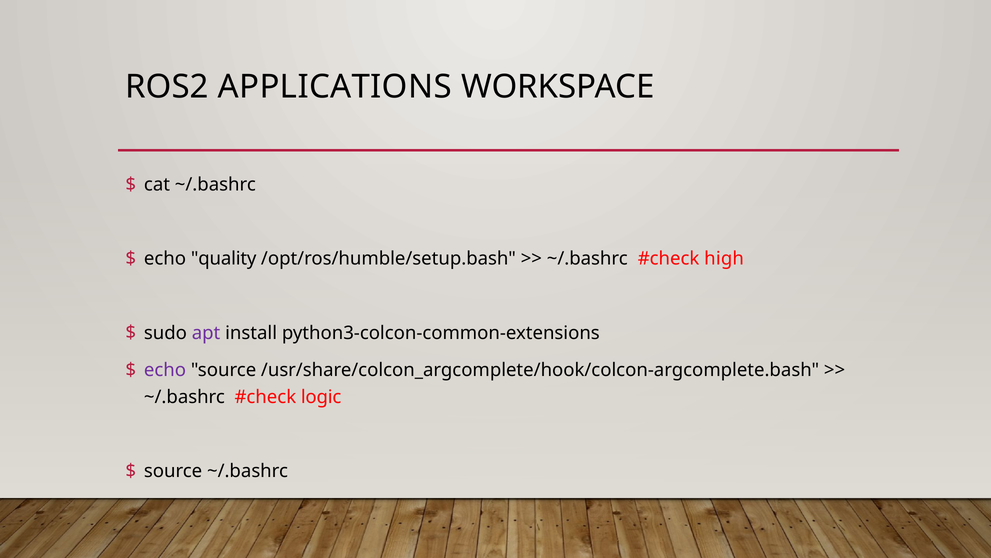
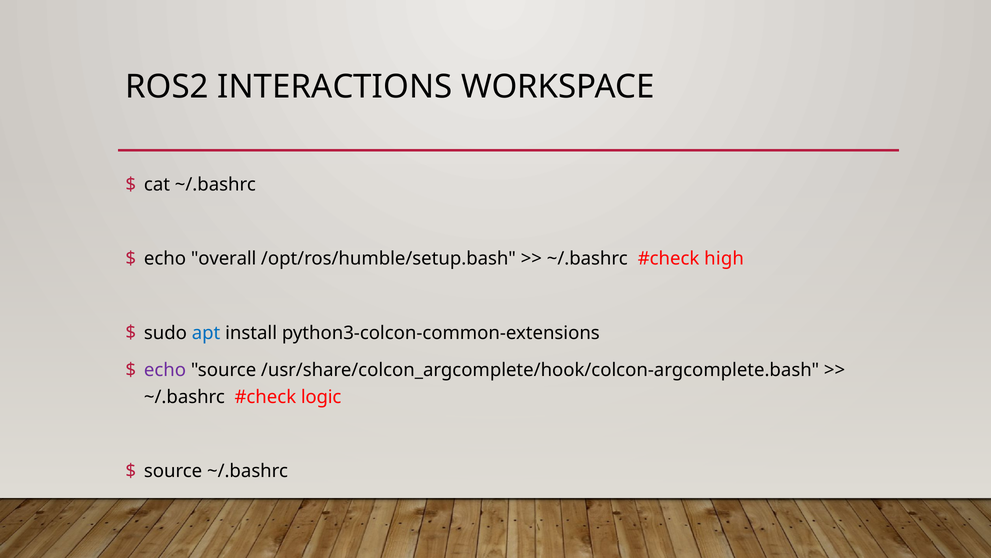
APPLICATIONS: APPLICATIONS -> INTERACTIONS
quality: quality -> overall
apt colour: purple -> blue
